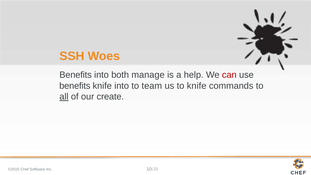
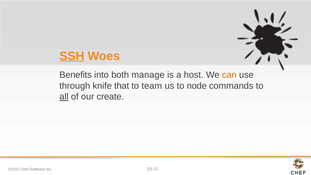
SSH underline: none -> present
help: help -> host
can colour: red -> orange
benefits at (75, 86): benefits -> through
knife into: into -> that
to knife: knife -> node
